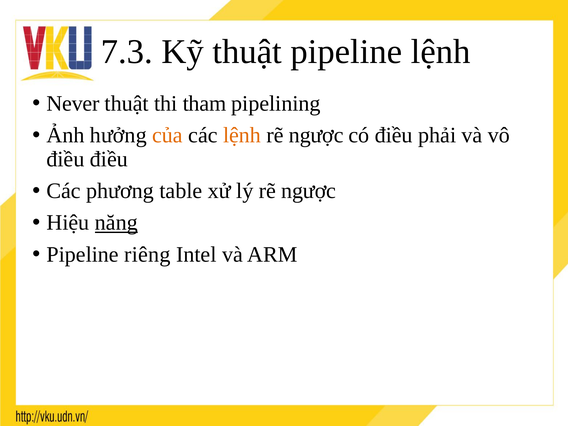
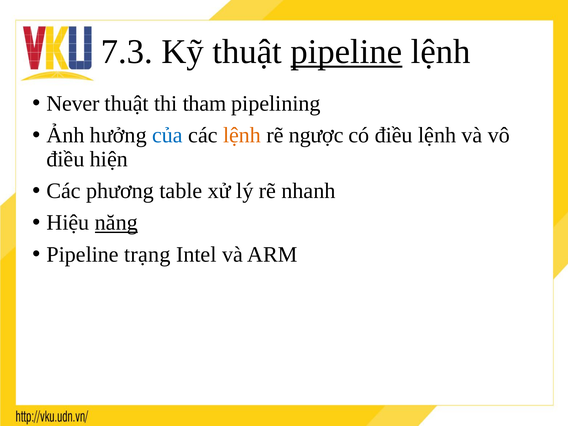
pipeline at (346, 52) underline: none -> present
của colour: orange -> blue
điều phải: phải -> lệnh
điều điều: điều -> hiện
lý rẽ ngược: ngược -> nhanh
riêng: riêng -> trạng
